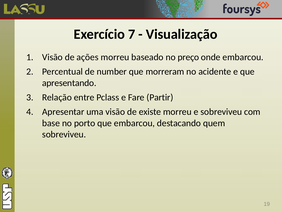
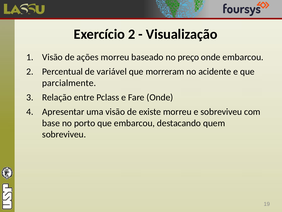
Exercício 7: 7 -> 2
number: number -> variável
apresentando: apresentando -> parcialmente
Fare Partir: Partir -> Onde
